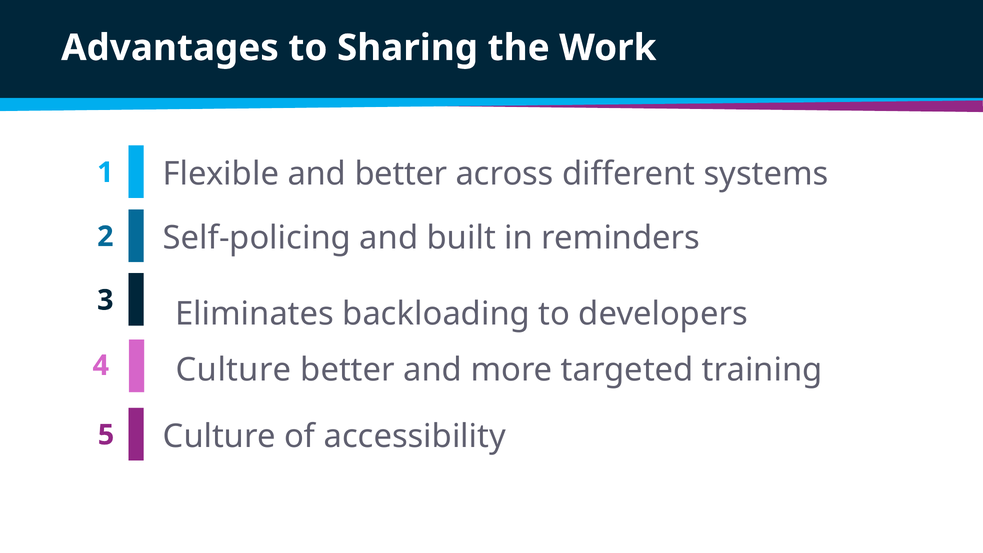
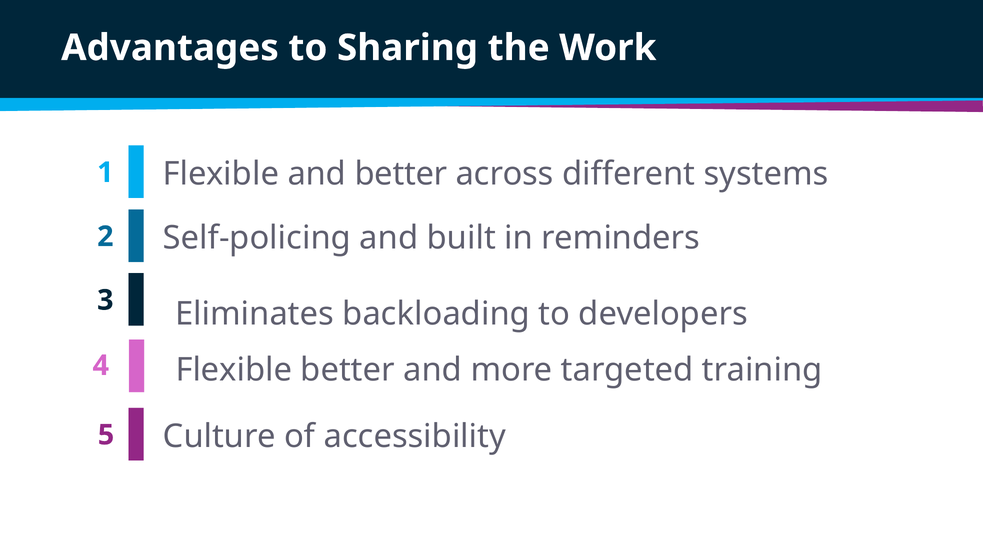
Culture at (234, 370): Culture -> Flexible
